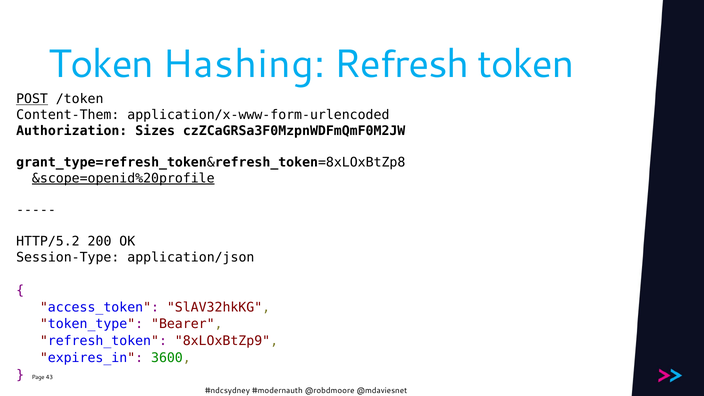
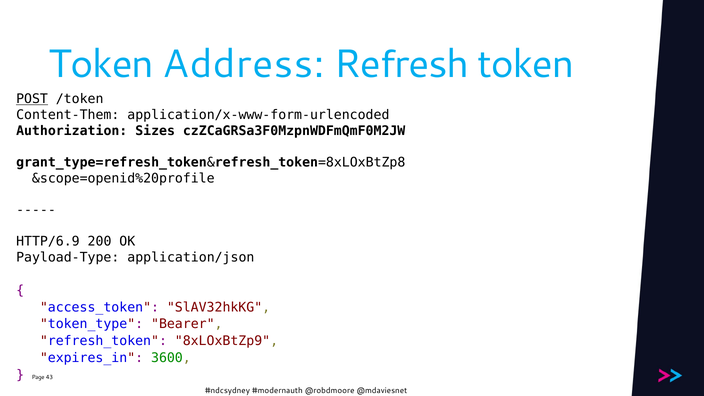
Hashing: Hashing -> Address
&scope=openid%20profile underline: present -> none
HTTP/5.2: HTTP/5.2 -> HTTP/6.9
Session-Type: Session-Type -> Payload-Type
